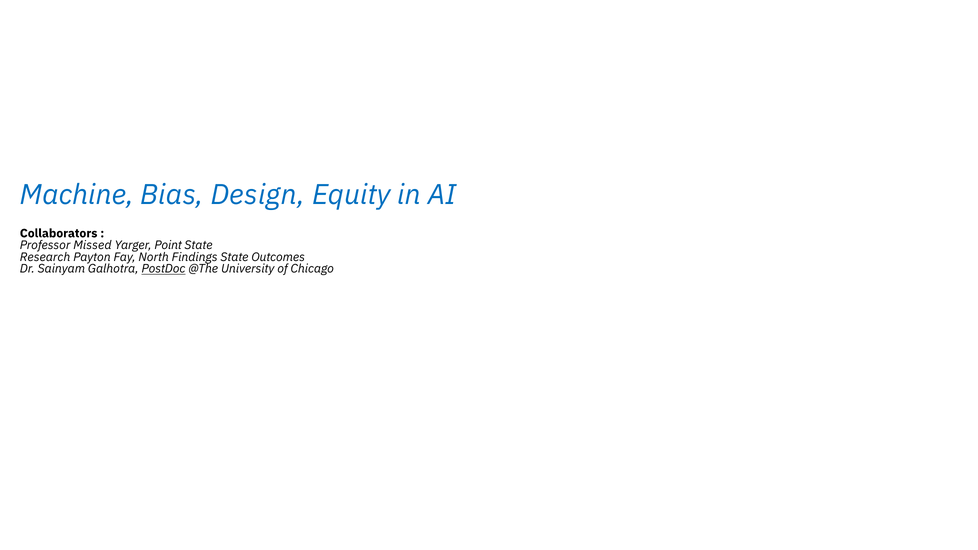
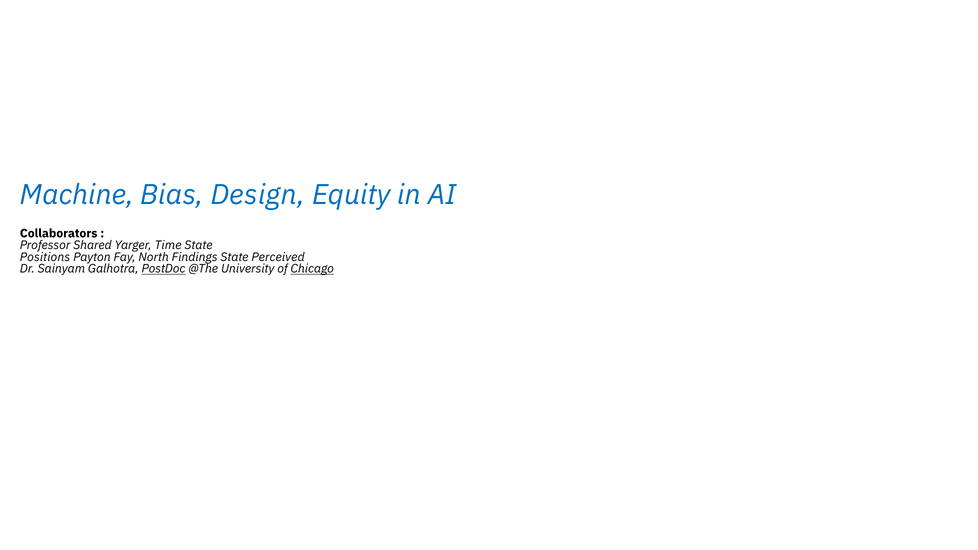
Missed: Missed -> Shared
Point: Point -> Time
Research: Research -> Positions
Outcomes: Outcomes -> Perceived
Chicago underline: none -> present
